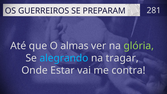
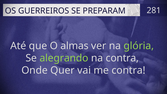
alegrando colour: light blue -> light green
na tragar: tragar -> contra
Estar: Estar -> Quer
